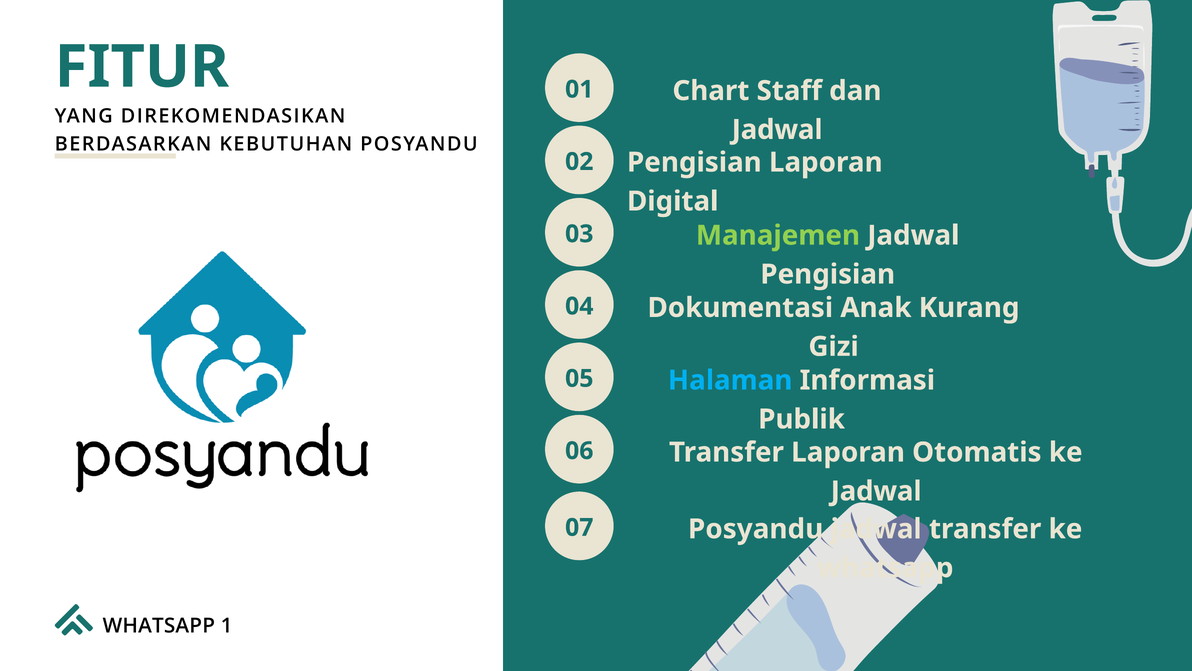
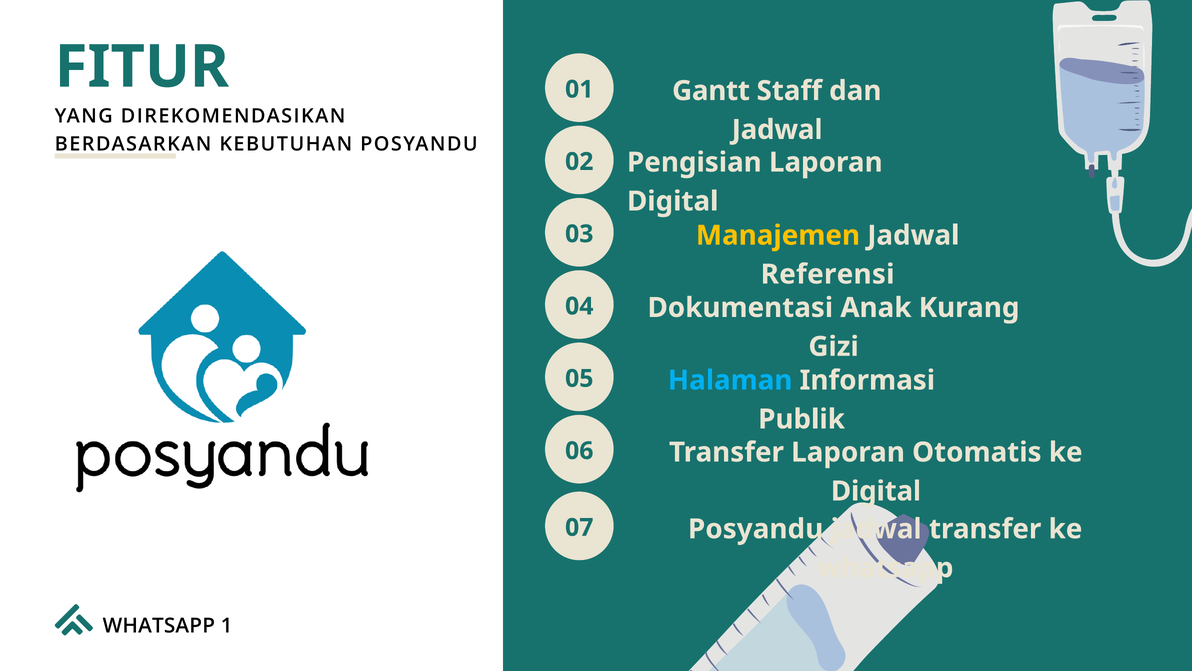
Chart: Chart -> Gantt
Manajemen colour: light green -> yellow
Pengisian at (828, 274): Pengisian -> Referensi
Jadwal at (876, 491): Jadwal -> Digital
